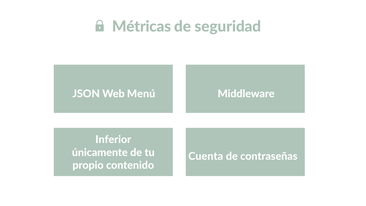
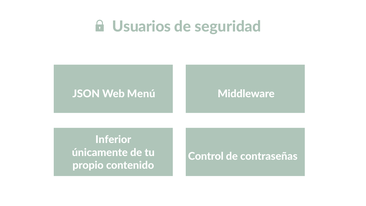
Métricas: Métricas -> Usuarios
Cuenta: Cuenta -> Control
